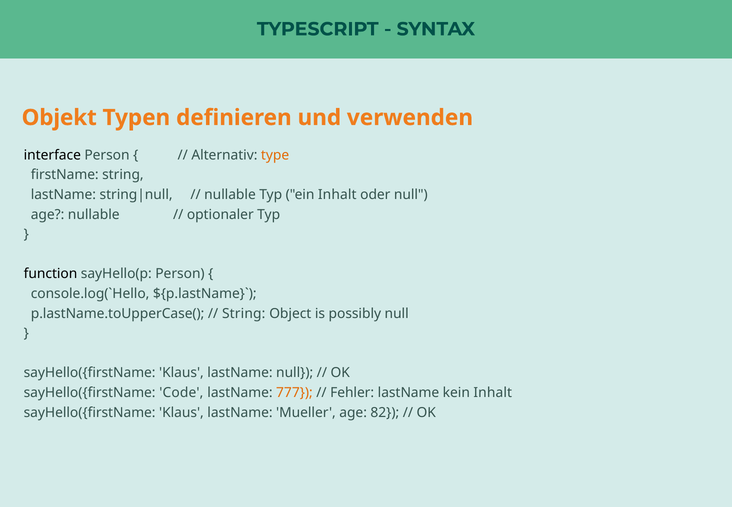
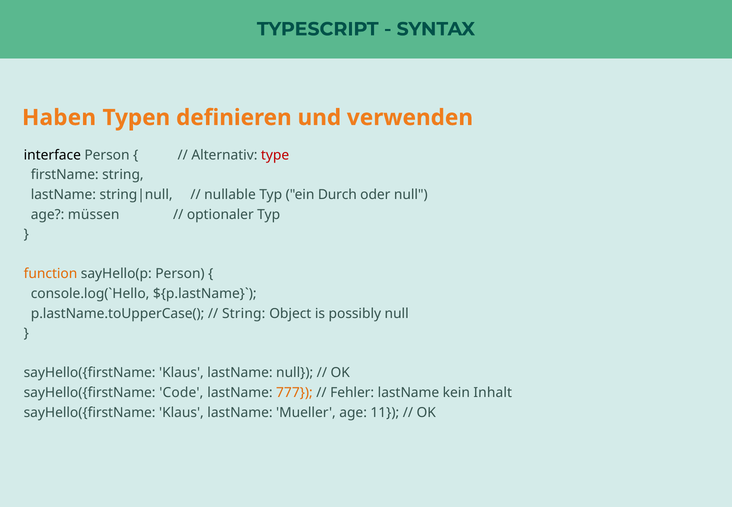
Objekt: Objekt -> Haben
type colour: orange -> red
ein Inhalt: Inhalt -> Durch
age nullable: nullable -> müssen
function colour: black -> orange
82: 82 -> 11
